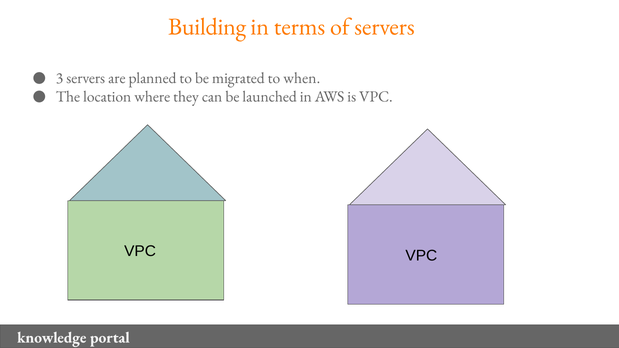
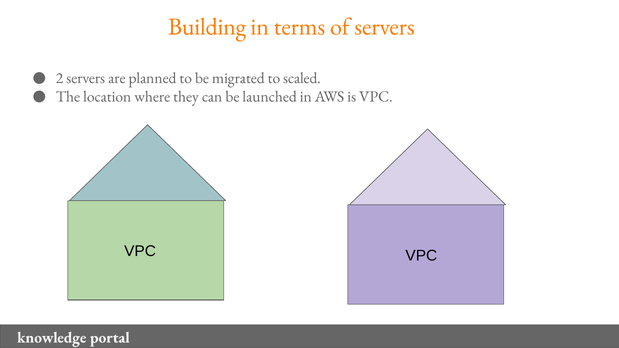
3: 3 -> 2
when: when -> scaled
